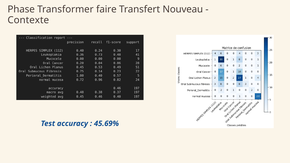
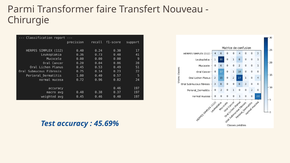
Phase: Phase -> Parmi
Contexte: Contexte -> Chirurgie
